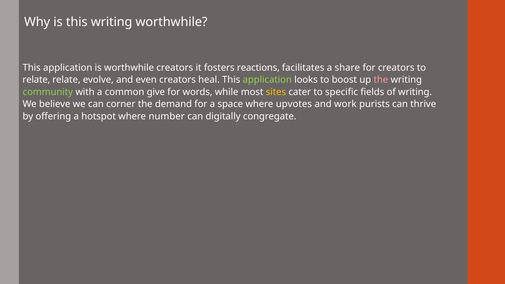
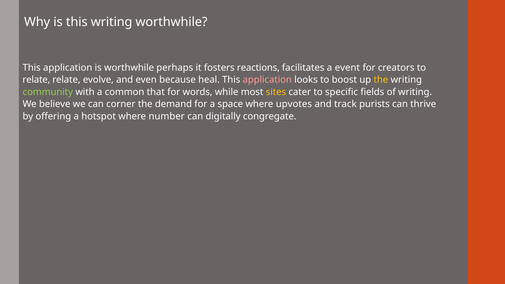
worthwhile creators: creators -> perhaps
share: share -> event
even creators: creators -> because
application at (267, 80) colour: light green -> pink
the at (381, 80) colour: pink -> yellow
give: give -> that
work: work -> track
